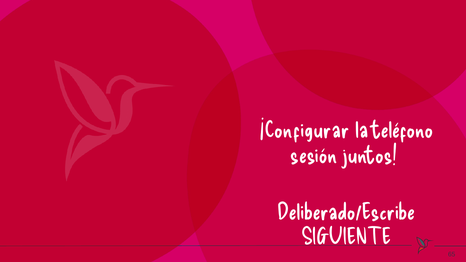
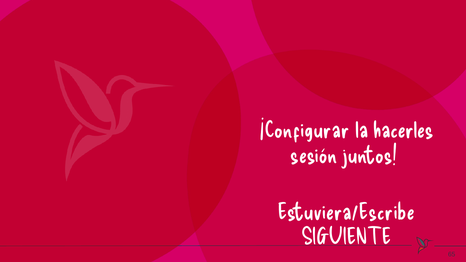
teléfono: teléfono -> hacerles
Deliberado/Escribe: Deliberado/Escribe -> Estuviera/Escribe
